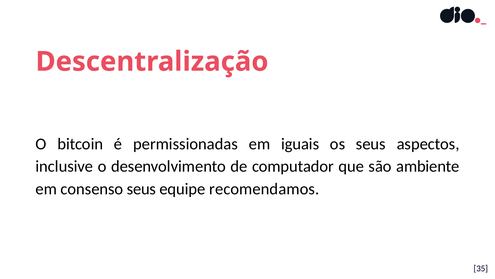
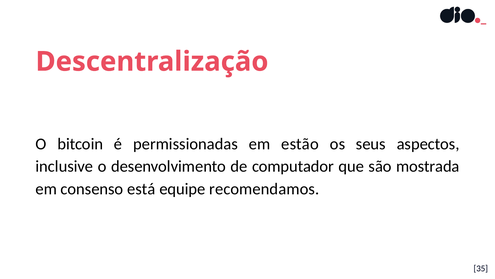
iguais: iguais -> estão
ambiente: ambiente -> mostrada
consenso seus: seus -> está
